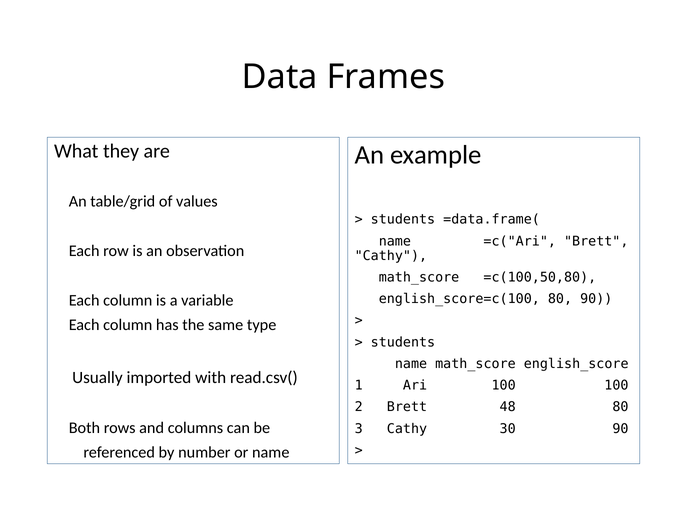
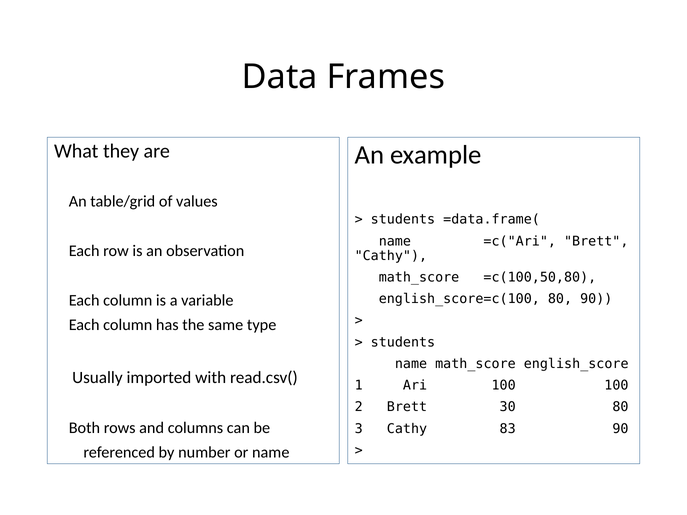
48: 48 -> 30
30: 30 -> 83
